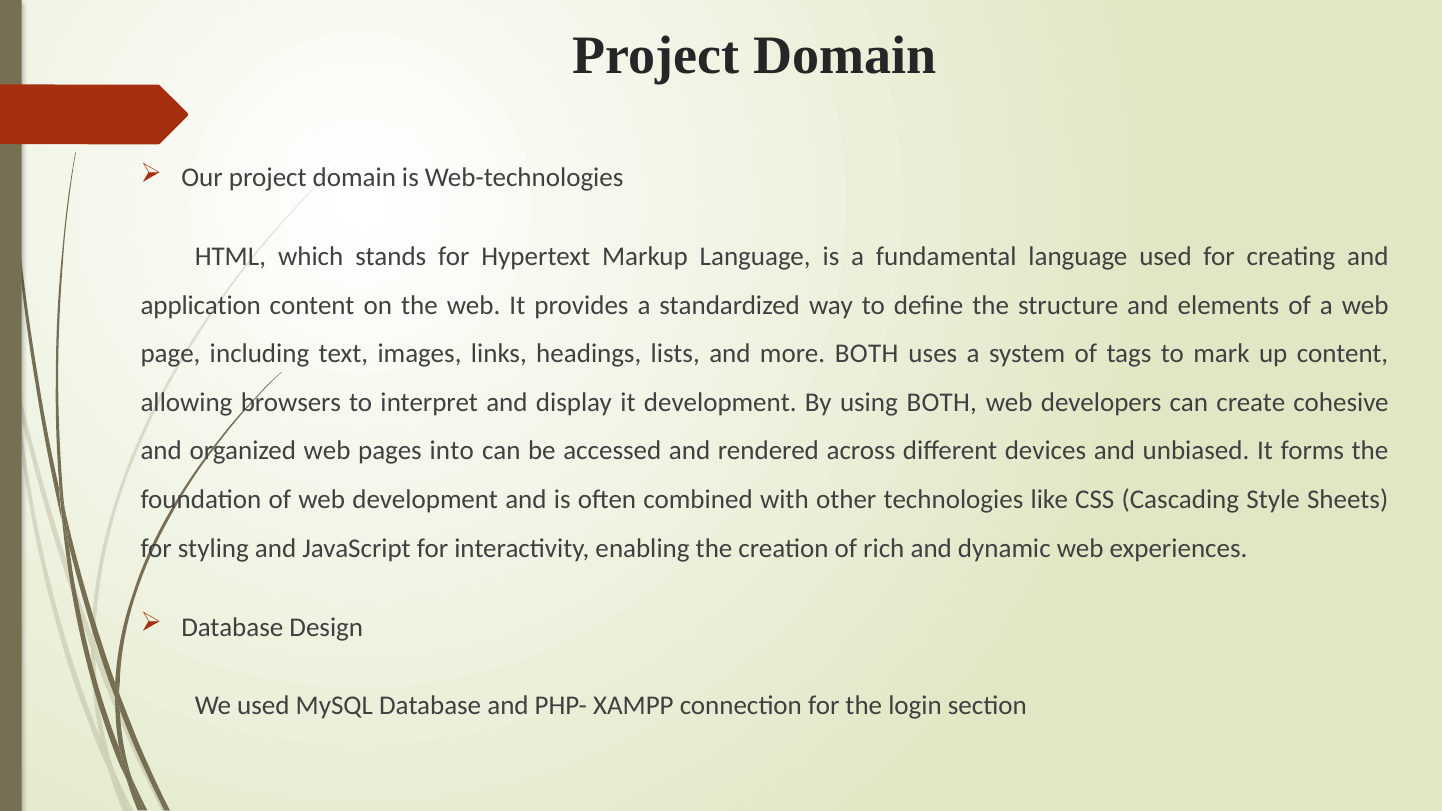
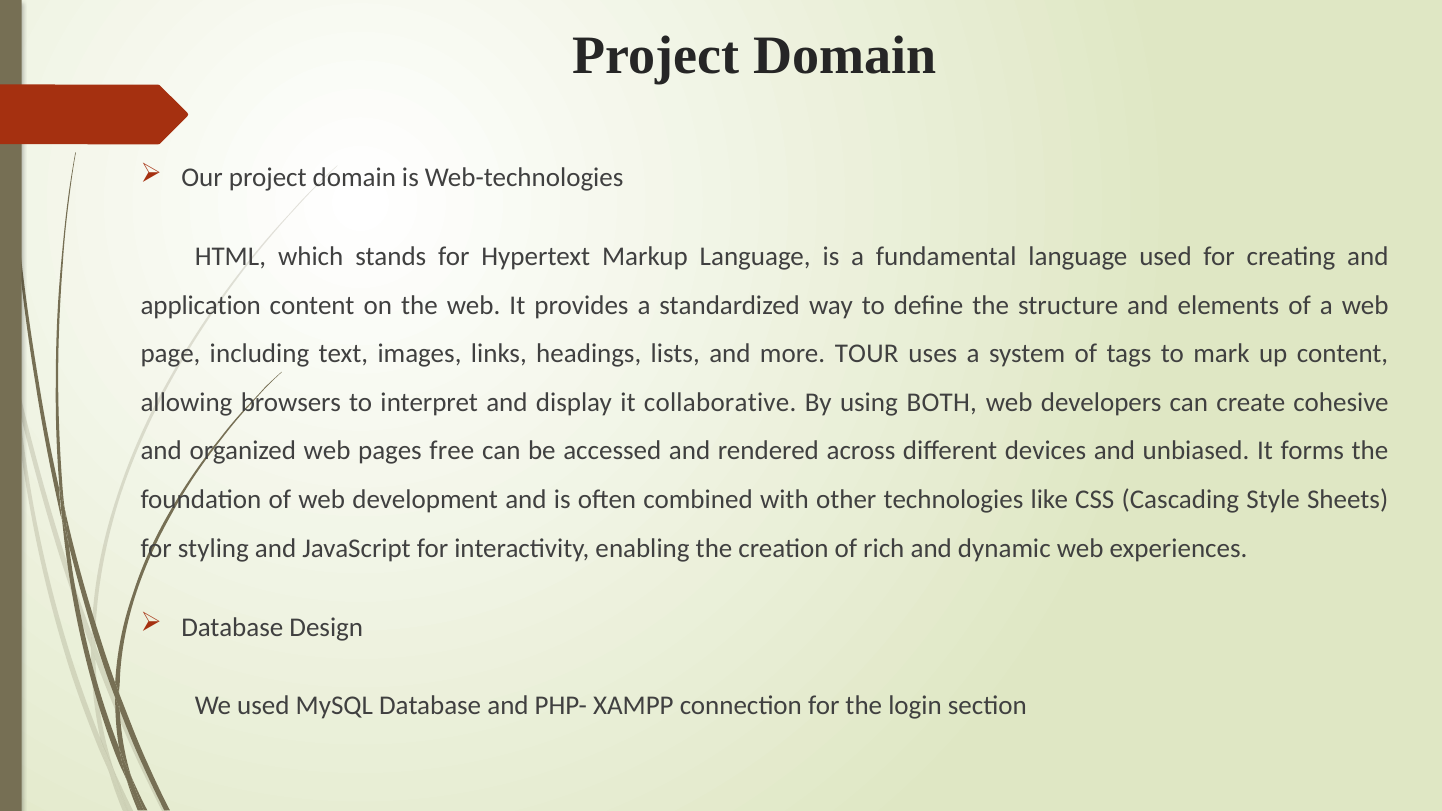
more BOTH: BOTH -> TOUR
it development: development -> collaborative
into: into -> free
